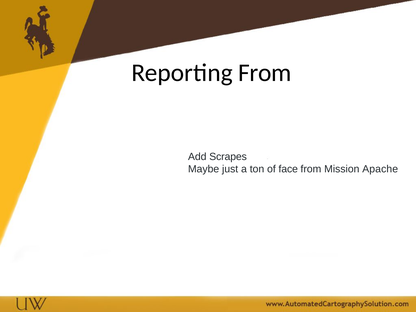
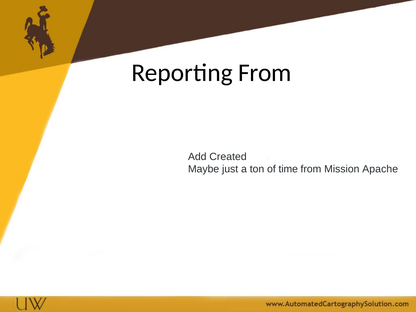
Scrapes: Scrapes -> Created
face: face -> time
